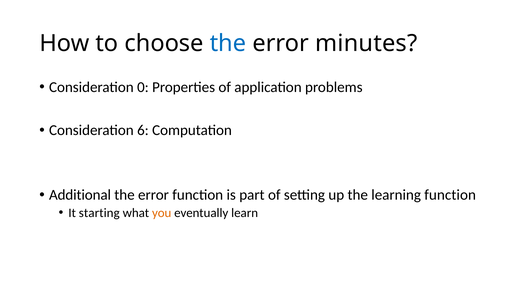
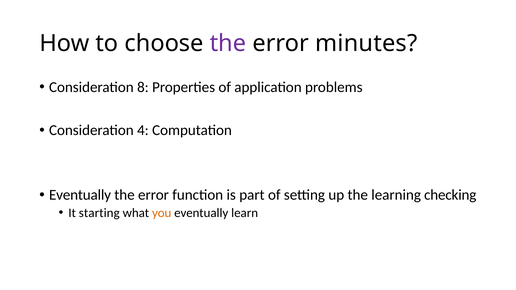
the at (228, 43) colour: blue -> purple
0: 0 -> 8
6: 6 -> 4
Additional at (80, 195): Additional -> Eventually
learning function: function -> checking
